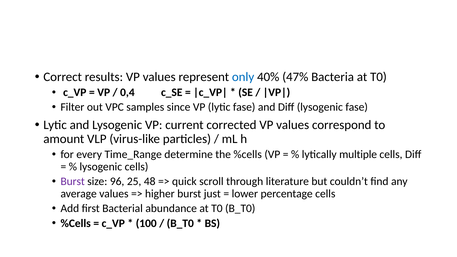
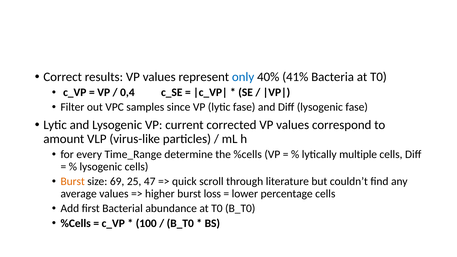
47%: 47% -> 41%
Burst at (73, 182) colour: purple -> orange
96: 96 -> 69
48: 48 -> 47
just: just -> loss
